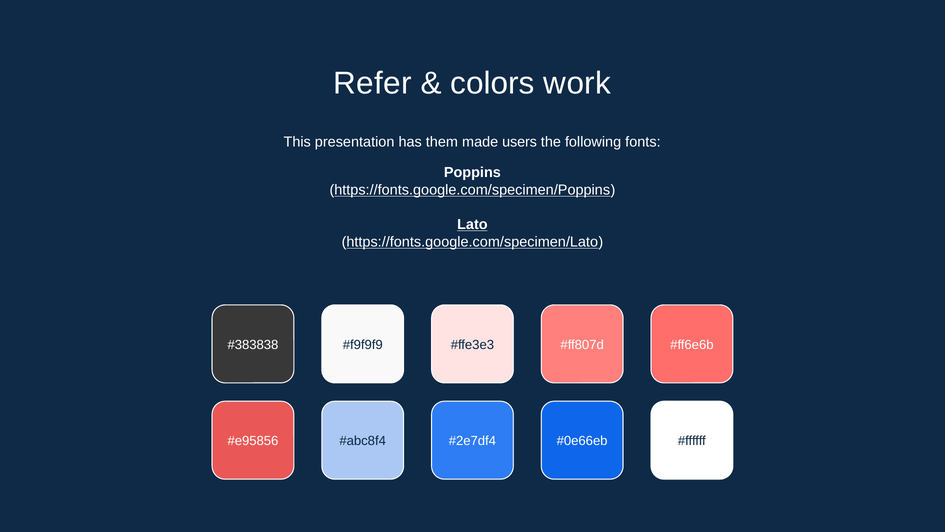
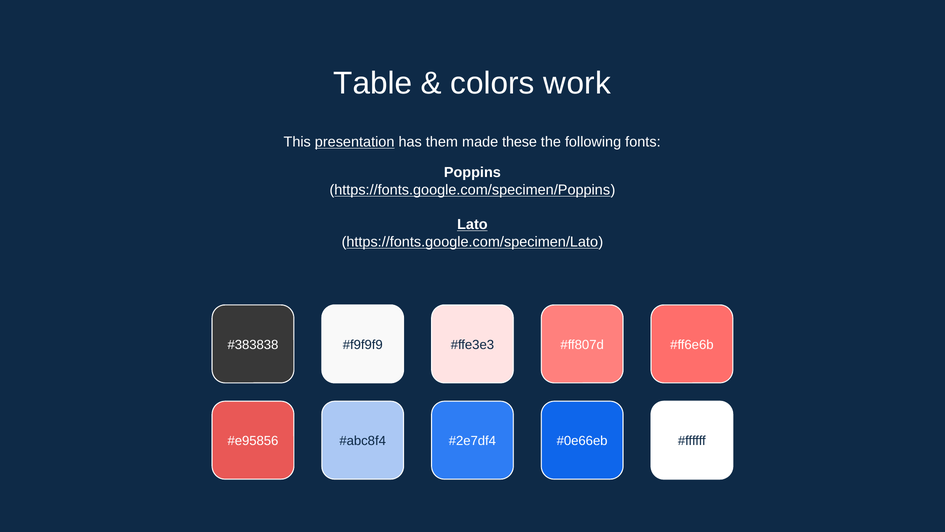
Refer: Refer -> Table
presentation underline: none -> present
users: users -> these
